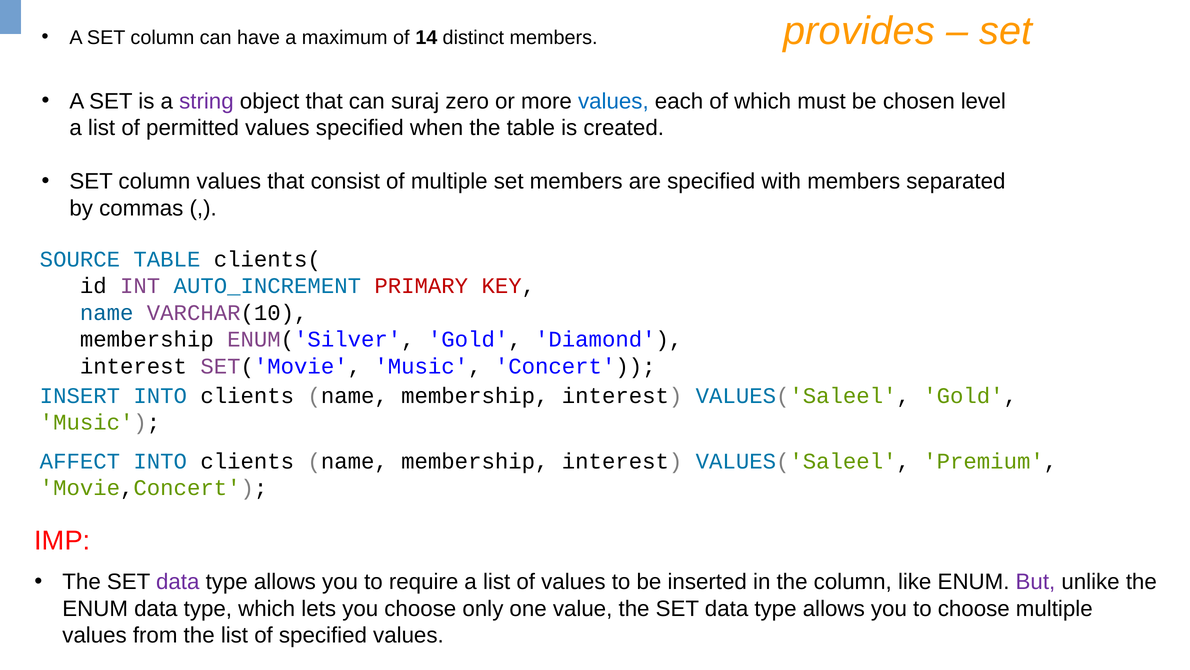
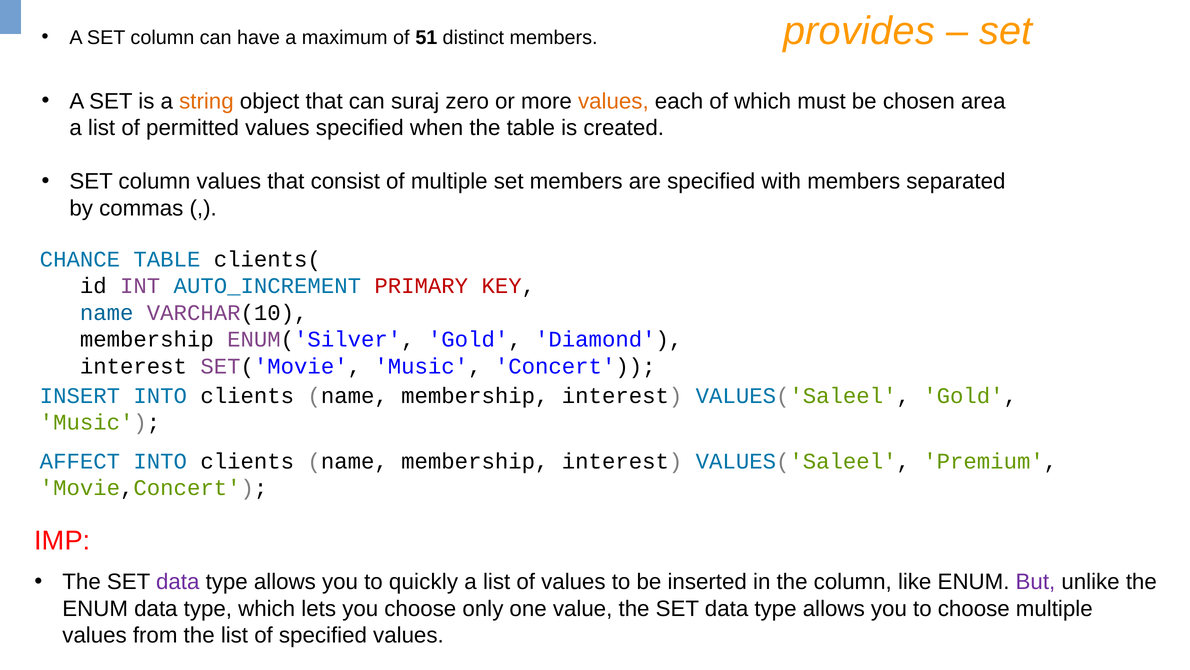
14: 14 -> 51
string colour: purple -> orange
values at (613, 101) colour: blue -> orange
level: level -> area
SOURCE: SOURCE -> CHANCE
require: require -> quickly
